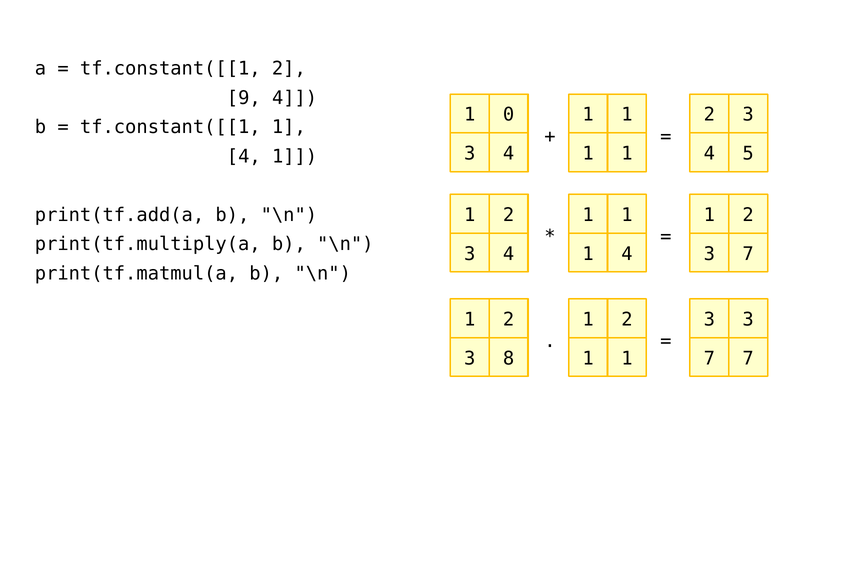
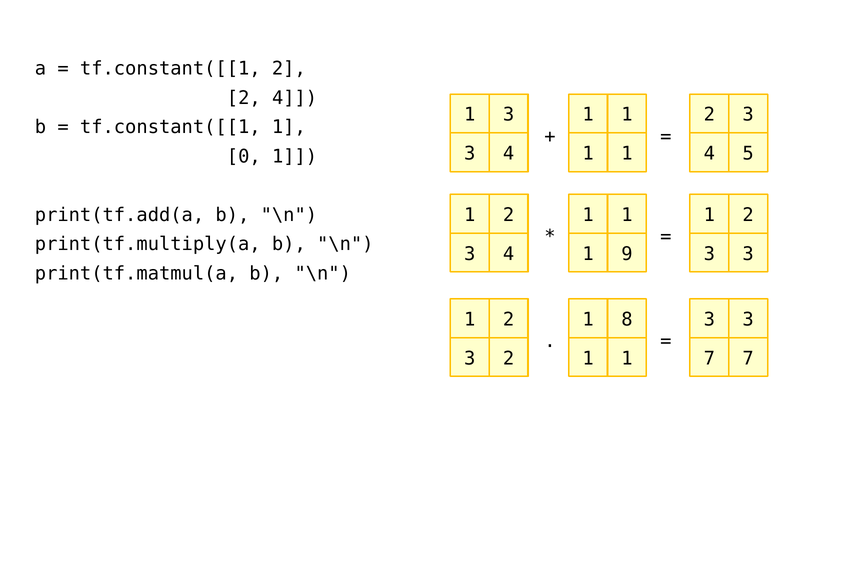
9 at (244, 98): 9 -> 2
1 0: 0 -> 3
4 at (244, 157): 4 -> 0
4 at (627, 254): 4 -> 9
7 at (748, 254): 7 -> 3
2 at (627, 319): 2 -> 8
3 8: 8 -> 2
